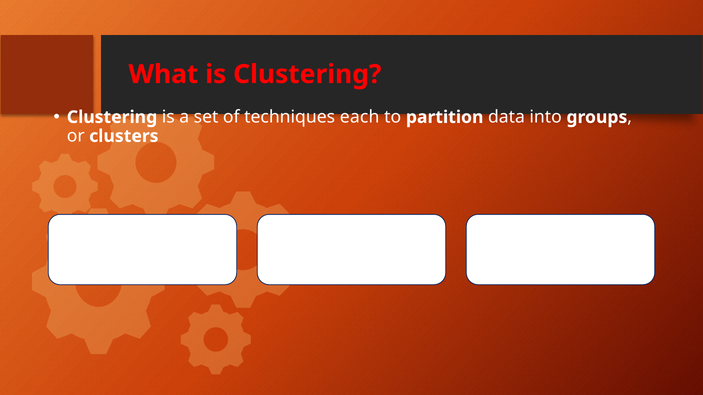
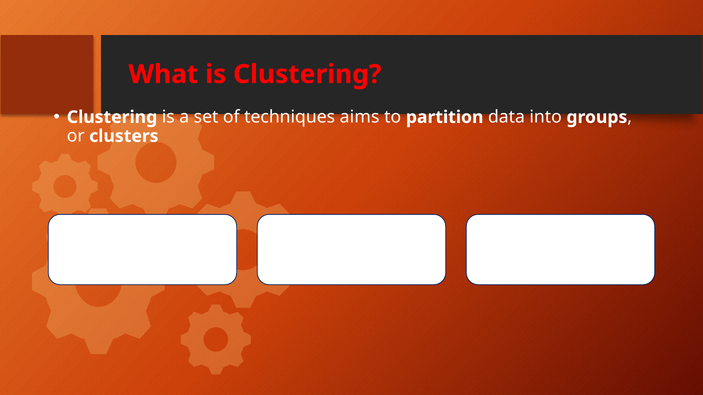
each: each -> aims
